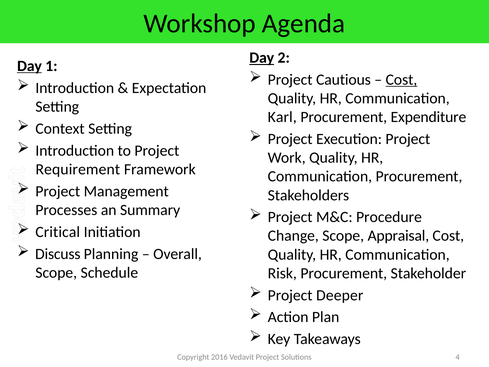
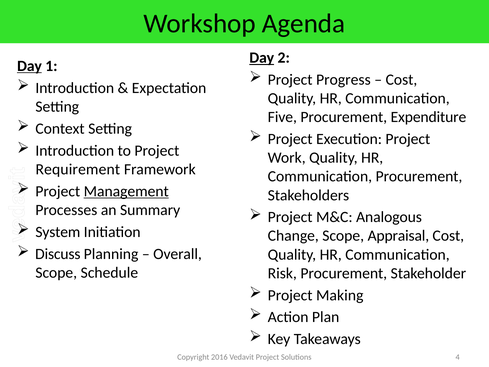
Cautious: Cautious -> Progress
Cost at (401, 80) underline: present -> none
Karl: Karl -> Five
Management underline: none -> present
Procedure: Procedure -> Analogous
Critical: Critical -> System
Deeper: Deeper -> Making
